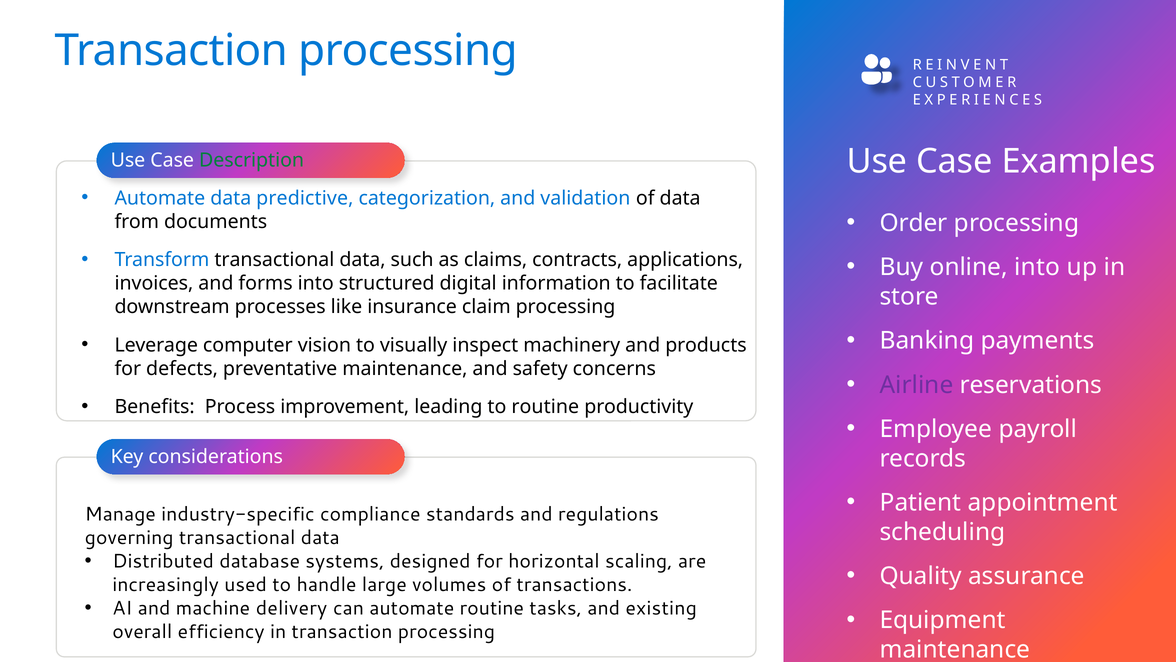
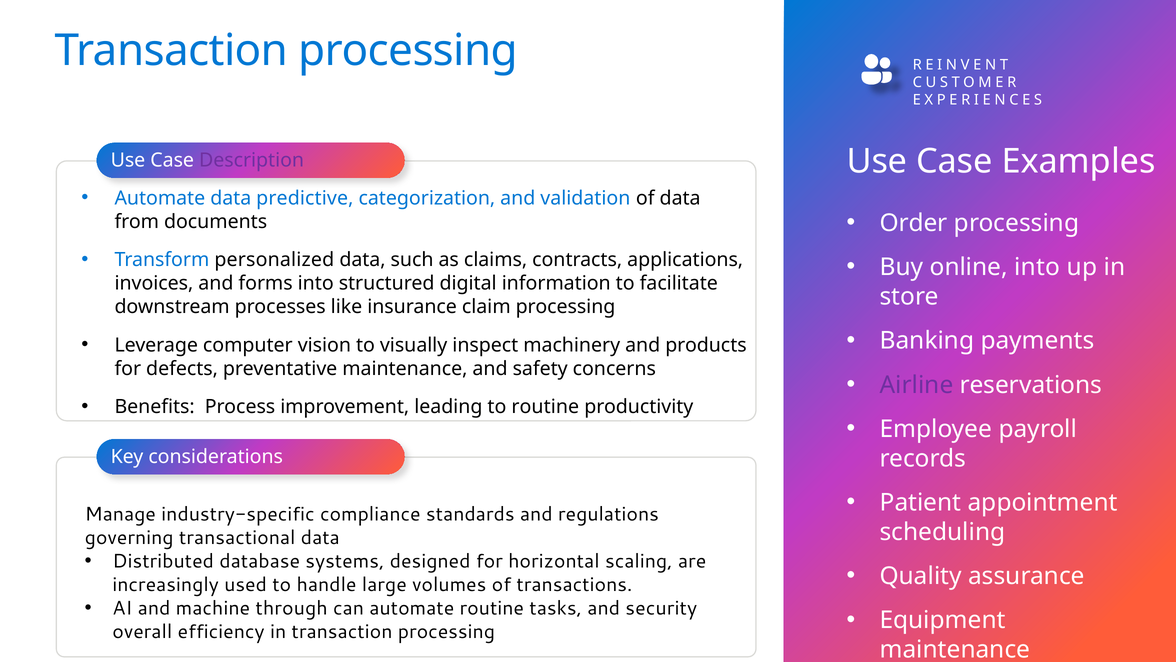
Description colour: green -> purple
Transform transactional: transactional -> personalized
delivery: delivery -> through
existing: existing -> security
